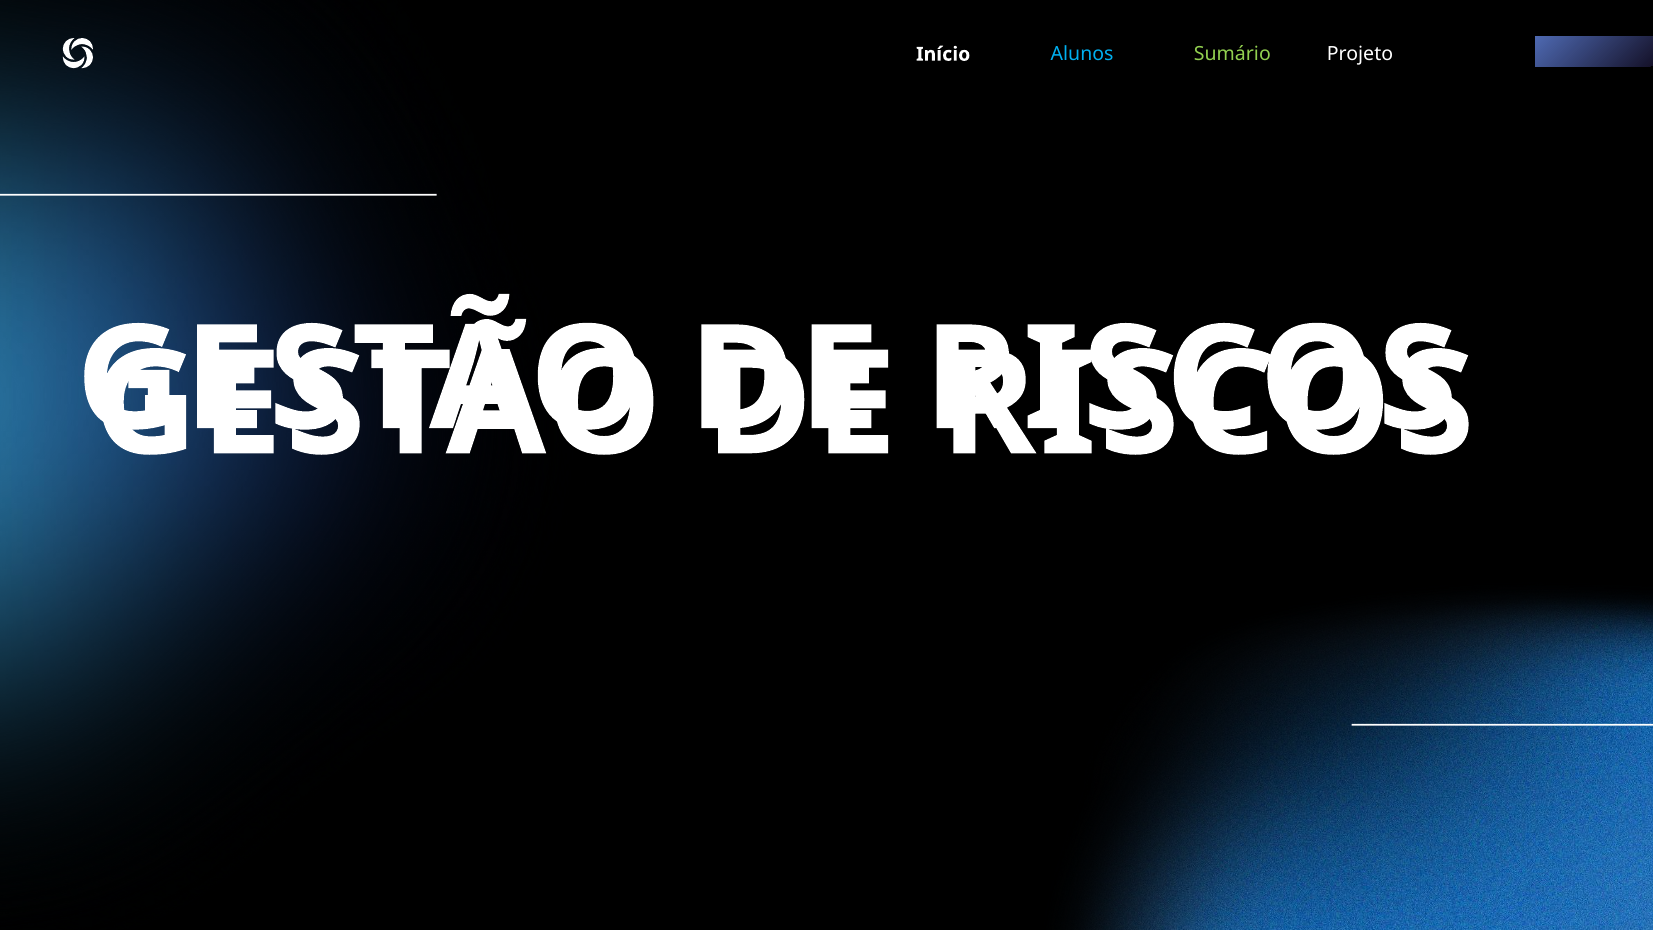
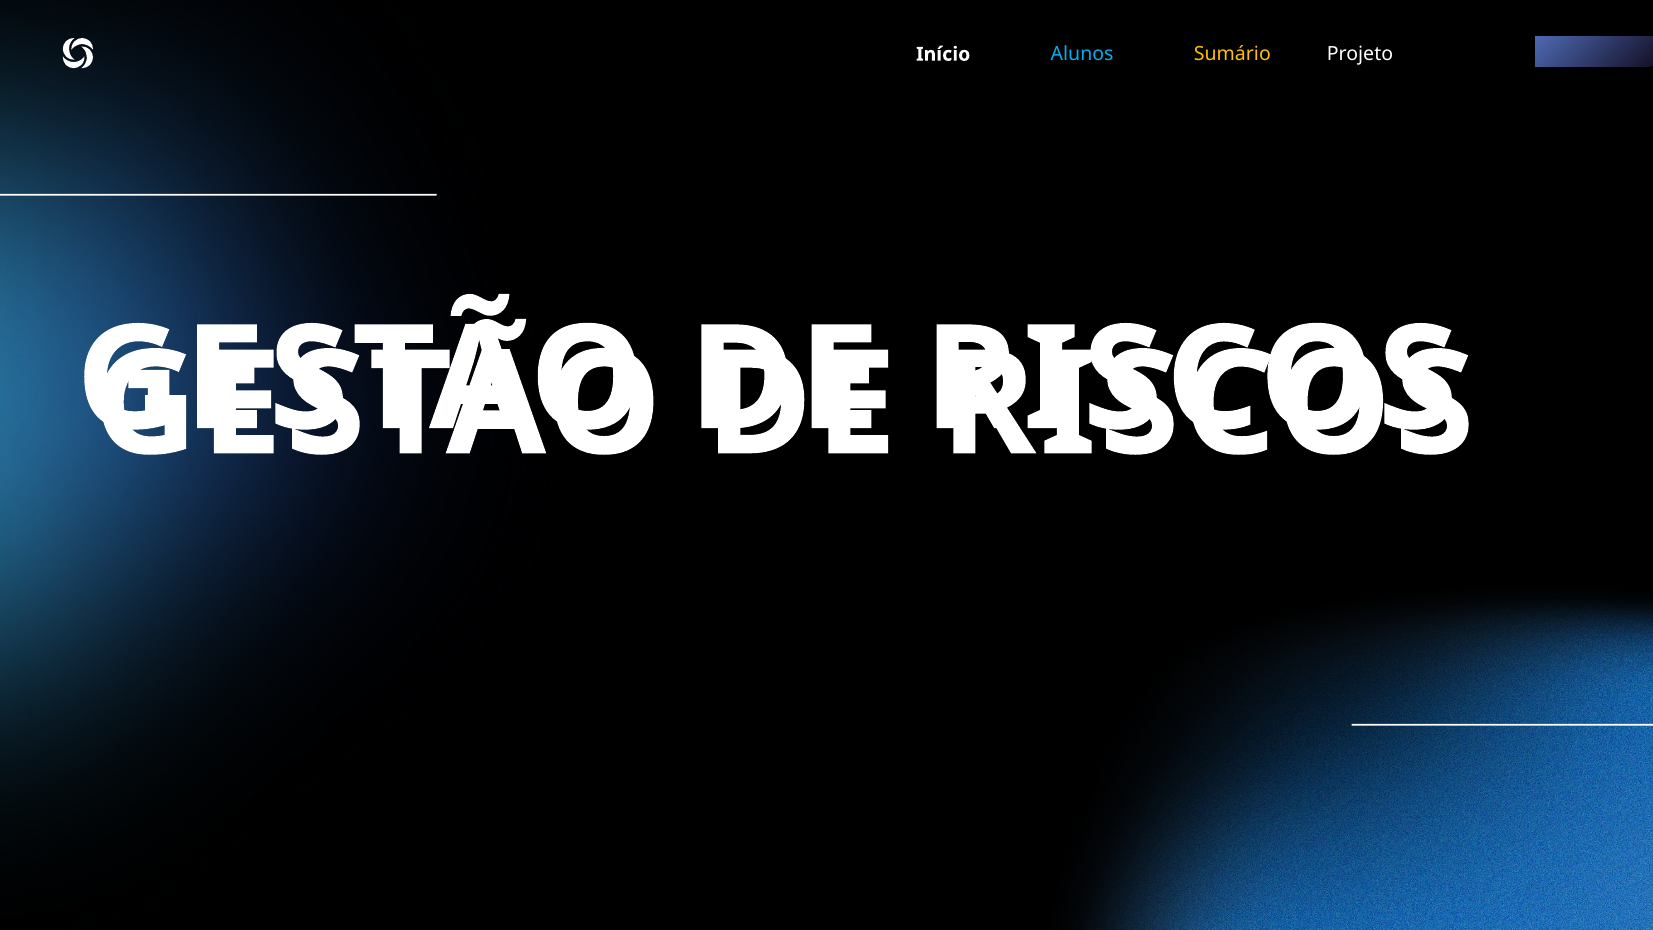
Sumário colour: light green -> yellow
